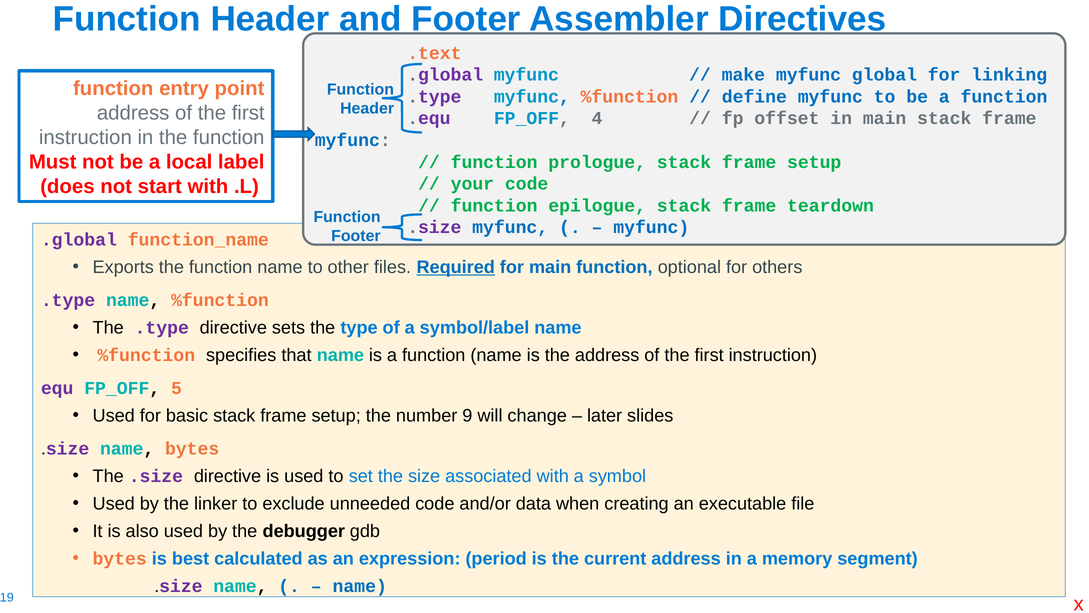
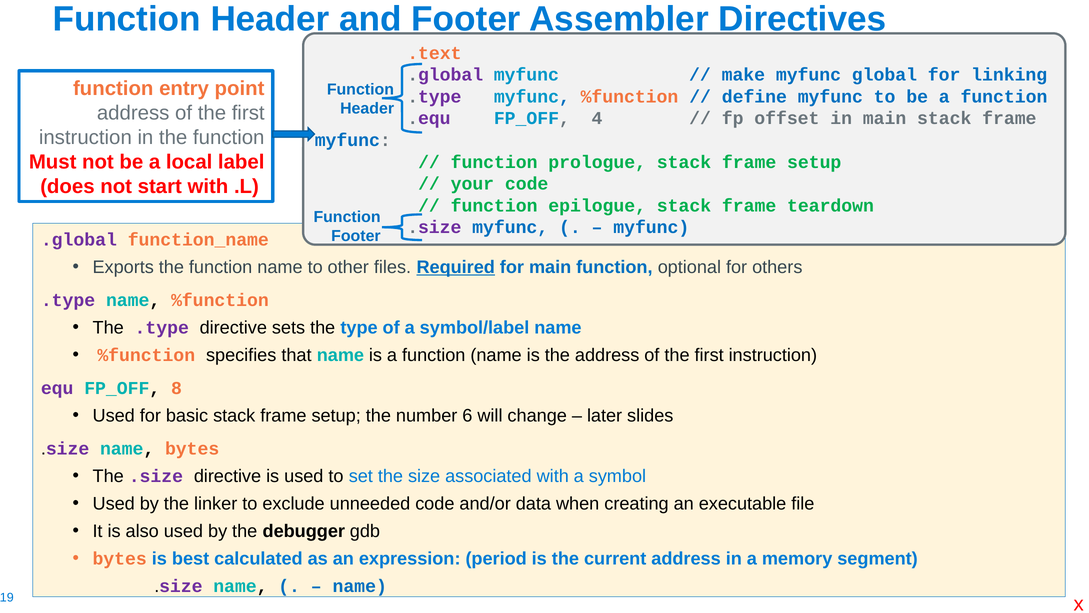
5: 5 -> 8
9: 9 -> 6
